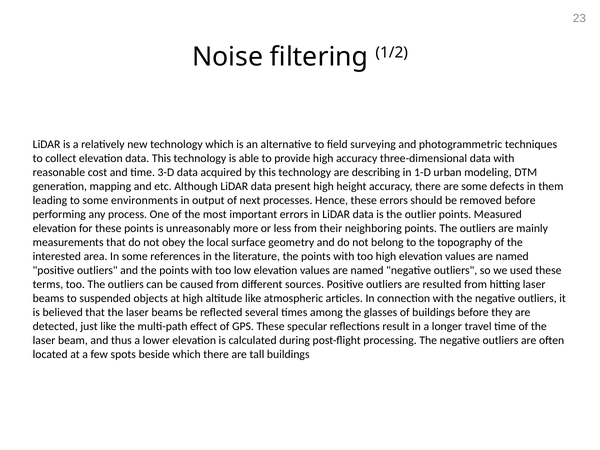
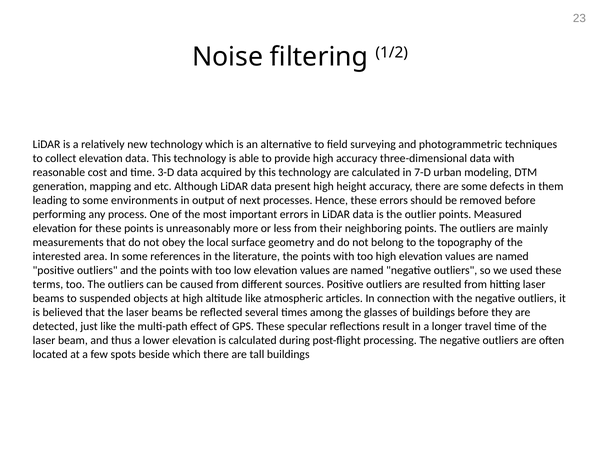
are describing: describing -> calculated
1-D: 1-D -> 7-D
